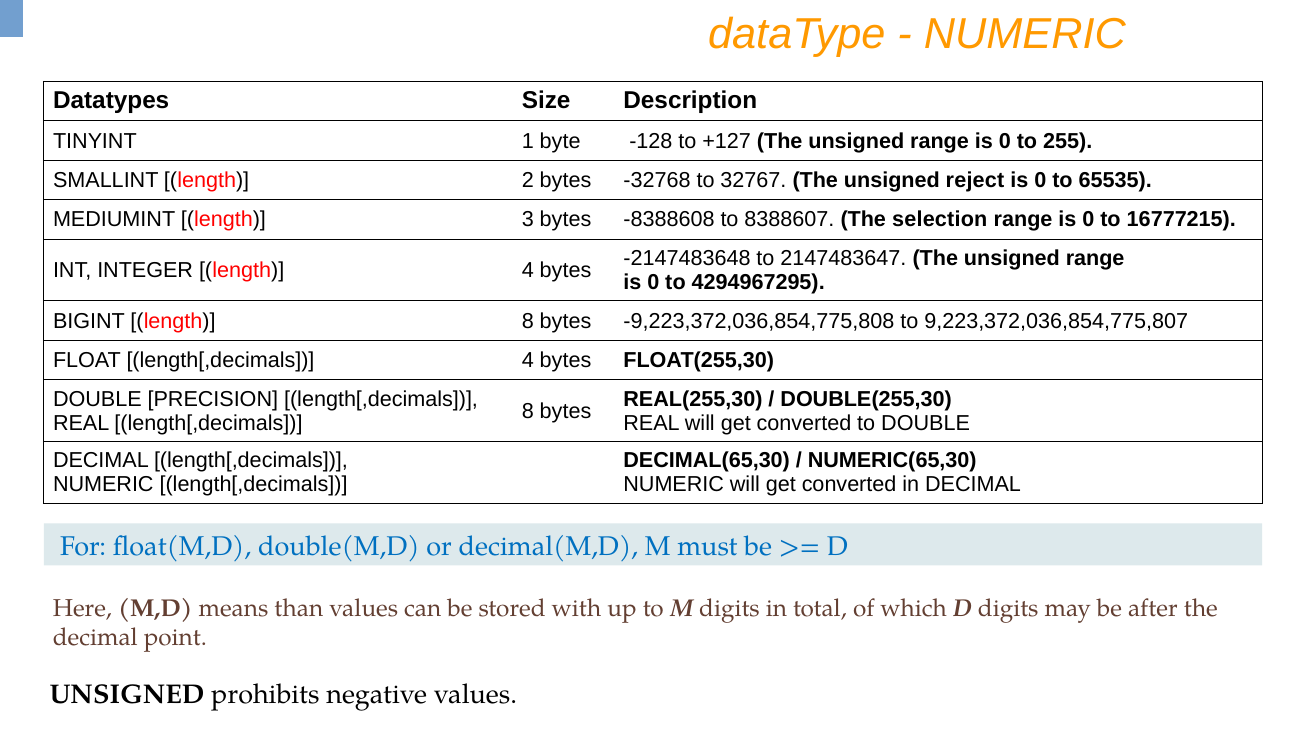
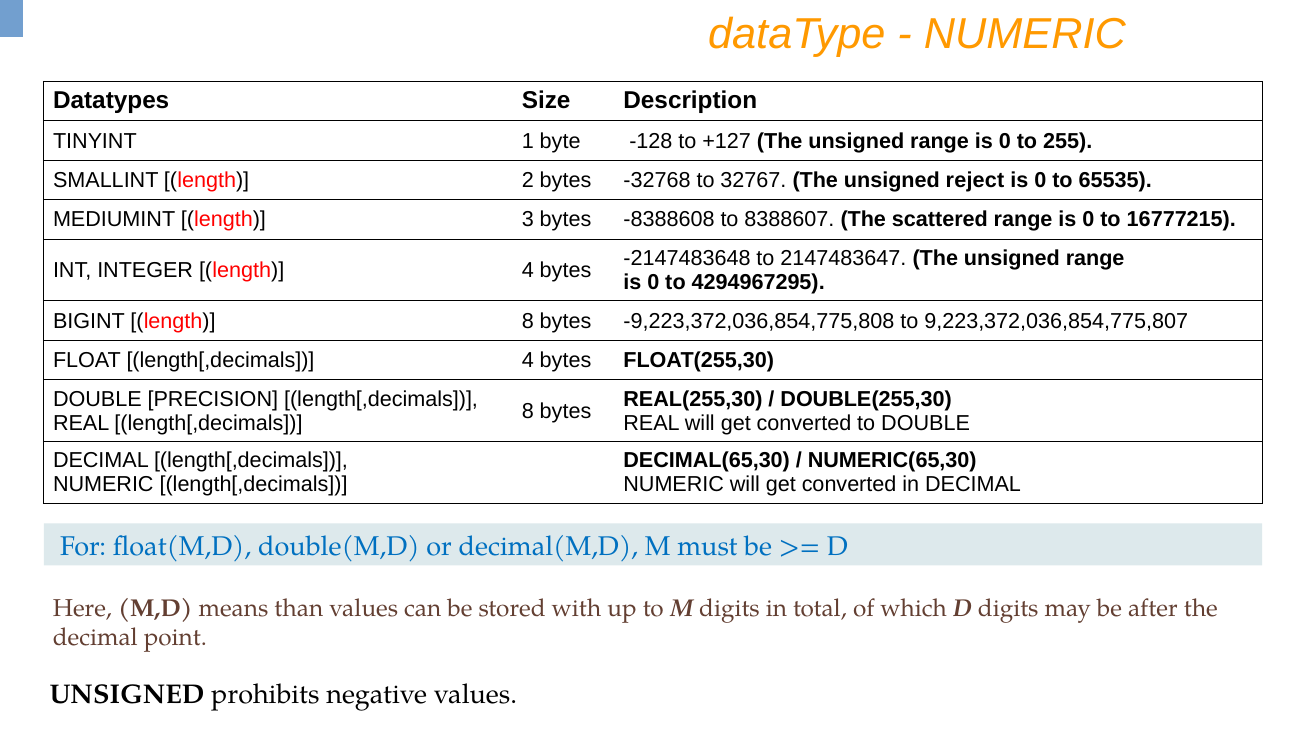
selection: selection -> scattered
